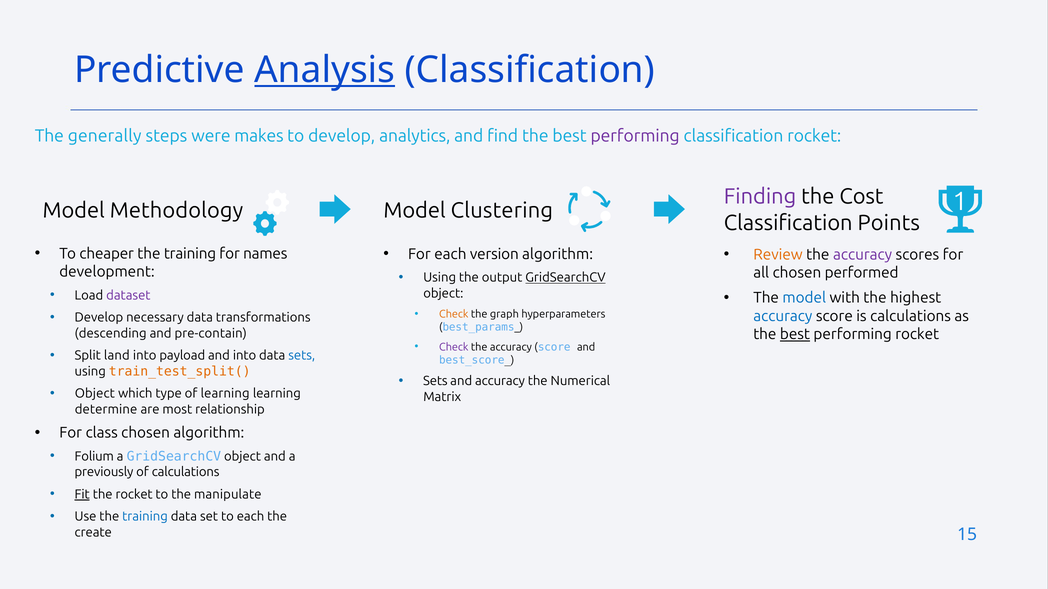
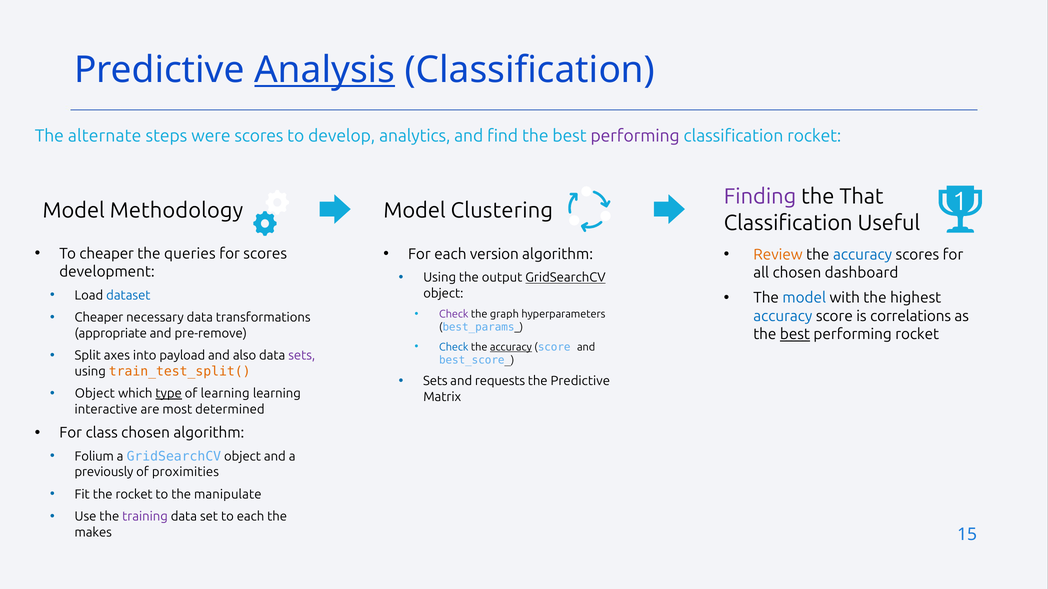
generally: generally -> alternate
were makes: makes -> scores
Cost: Cost -> That
Points: Points -> Useful
training at (190, 254): training -> queries
for names: names -> scores
accuracy at (863, 255) colour: purple -> blue
performed: performed -> dashboard
dataset colour: purple -> blue
Check at (454, 314) colour: orange -> purple
is calculations: calculations -> correlations
Develop at (99, 318): Develop -> Cheaper
descending: descending -> appropriate
pre-contain: pre-contain -> pre-remove
Check at (454, 347) colour: purple -> blue
accuracy at (511, 347) underline: none -> present
land: land -> axes
and into: into -> also
sets at (302, 356) colour: blue -> purple
and accuracy: accuracy -> requests
the Numerical: Numerical -> Predictive
type underline: none -> present
determine: determine -> interactive
relationship: relationship -> determined
of calculations: calculations -> proximities
Fit underline: present -> none
training at (145, 517) colour: blue -> purple
create: create -> makes
